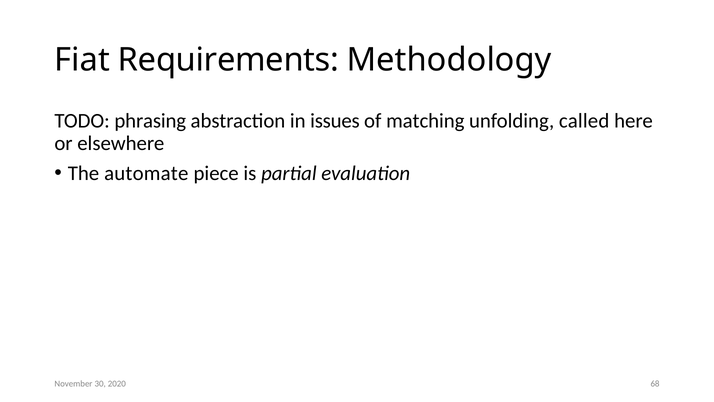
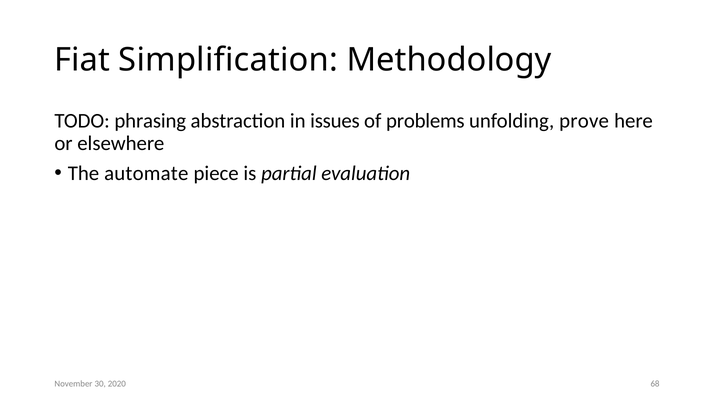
Requirements: Requirements -> Simplification
matching: matching -> problems
called: called -> prove
